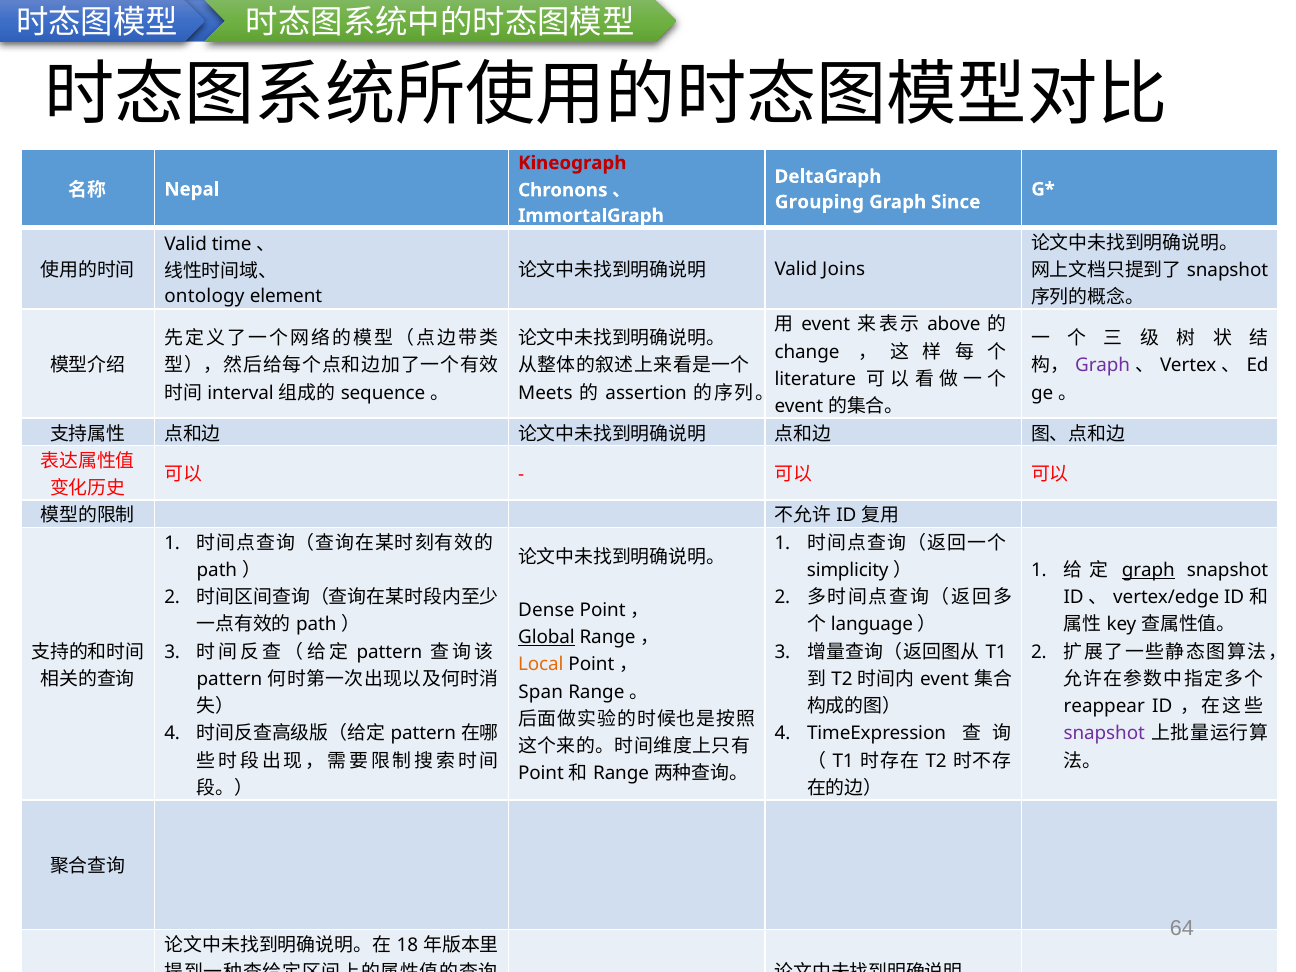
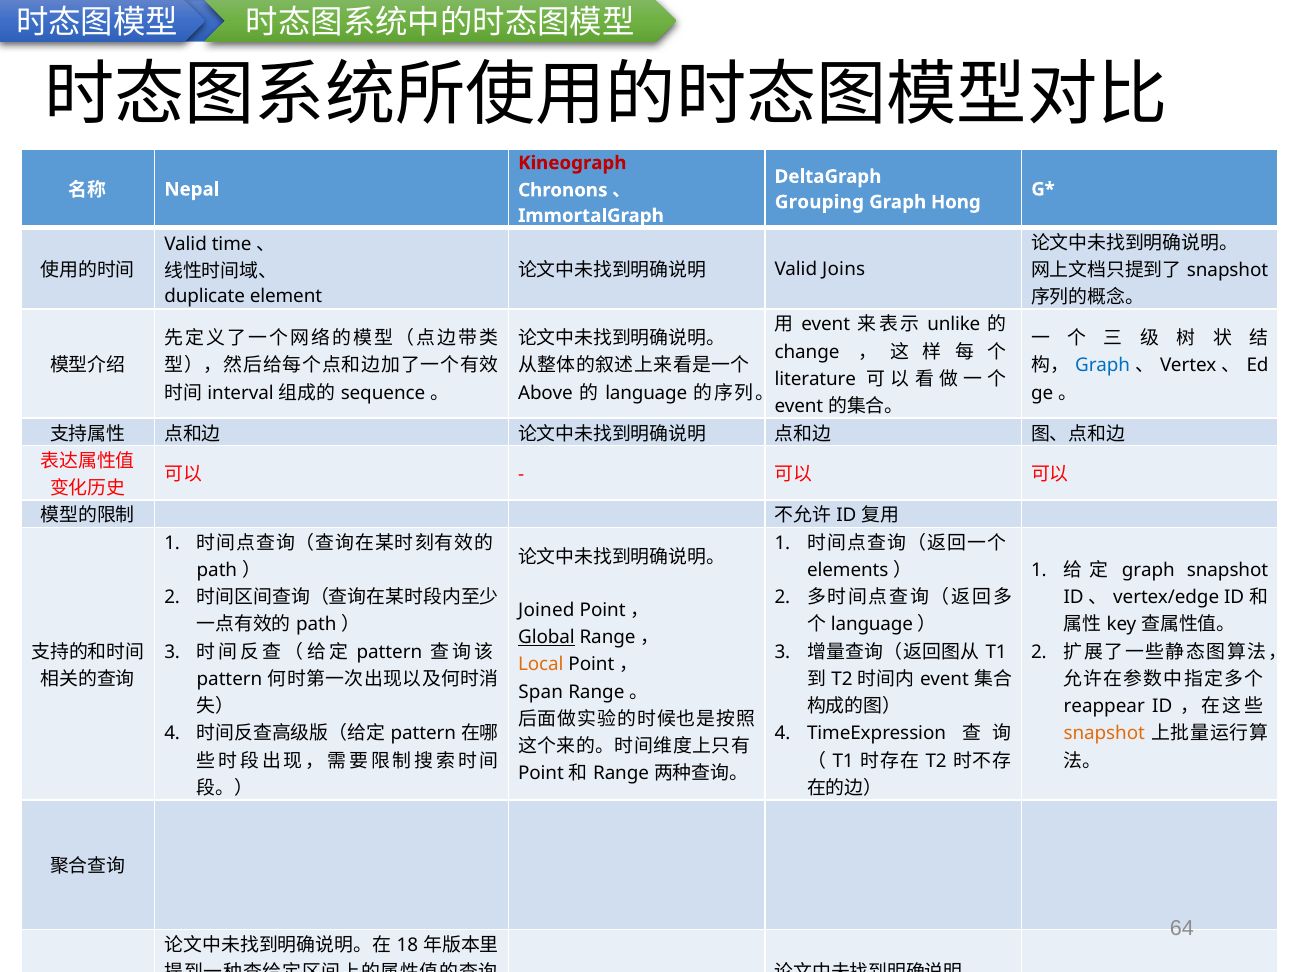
Since: Since -> Hong
ontology: ontology -> duplicate
above: above -> unlike
Graph at (1103, 366) colour: purple -> blue
Meets: Meets -> Above
assertion at (646, 393): assertion -> language
simplicity: simplicity -> elements
graph at (1148, 570) underline: present -> none
Dense: Dense -> Joined
snapshot at (1104, 734) colour: purple -> orange
